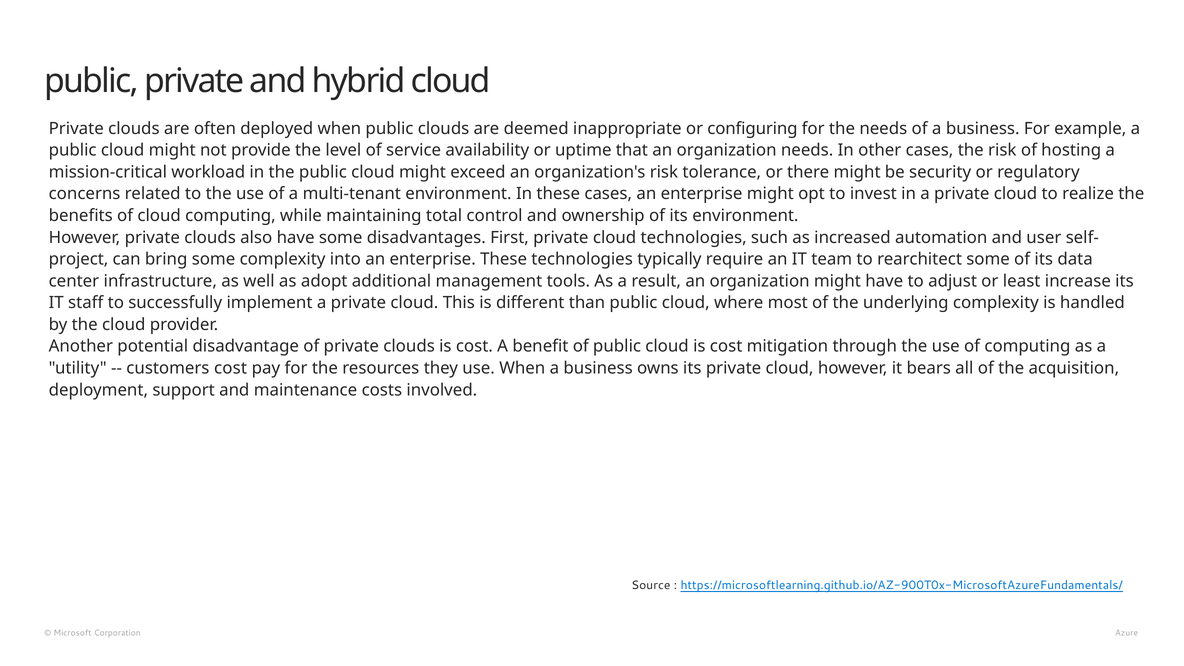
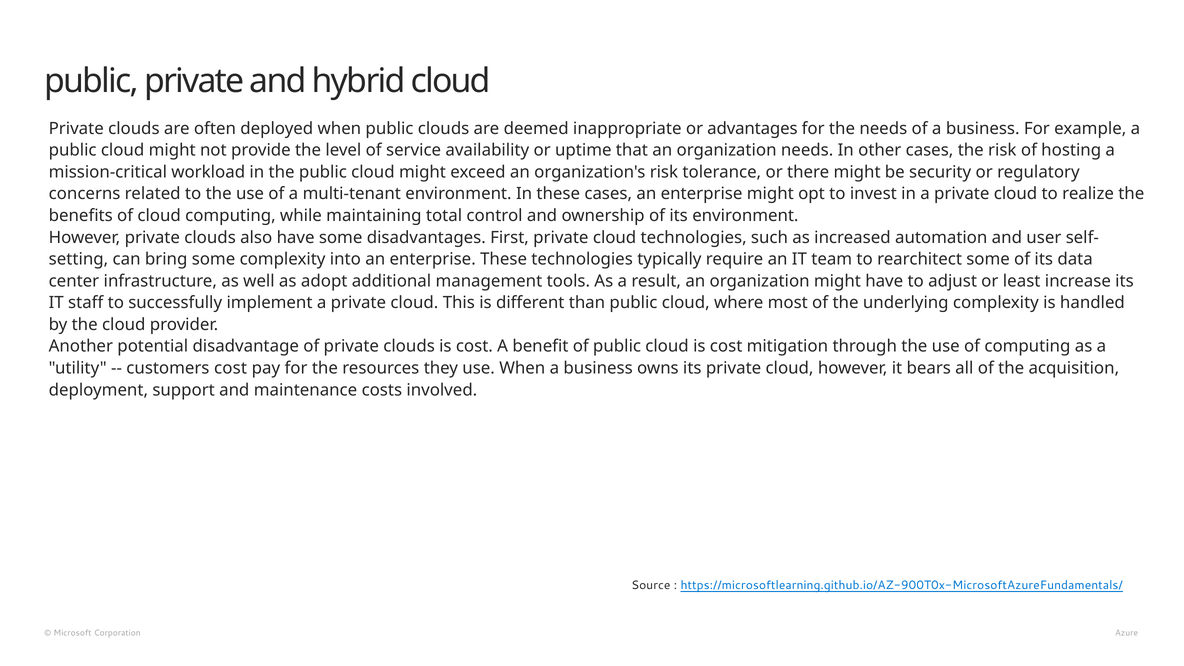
configuring: configuring -> advantages
project: project -> setting
